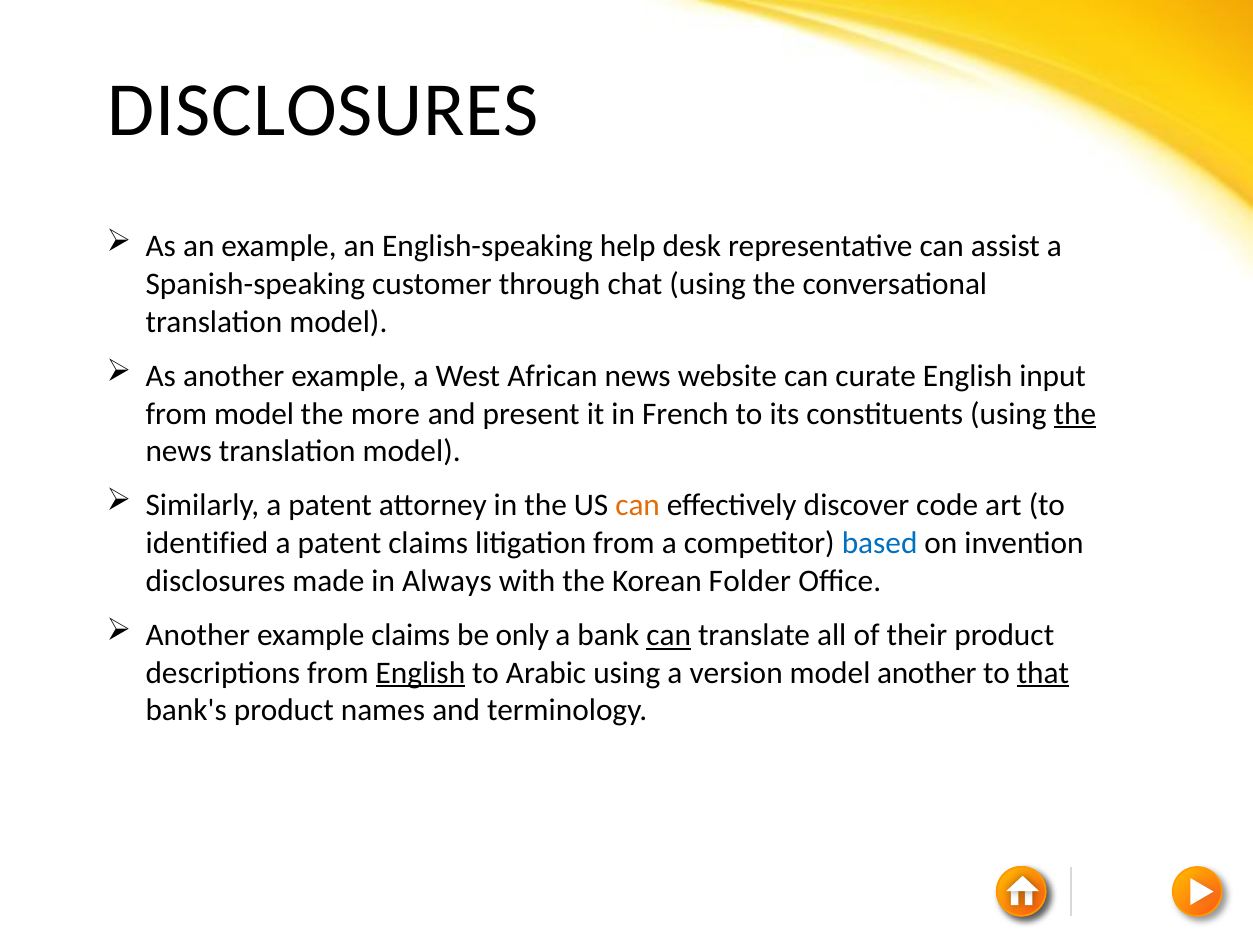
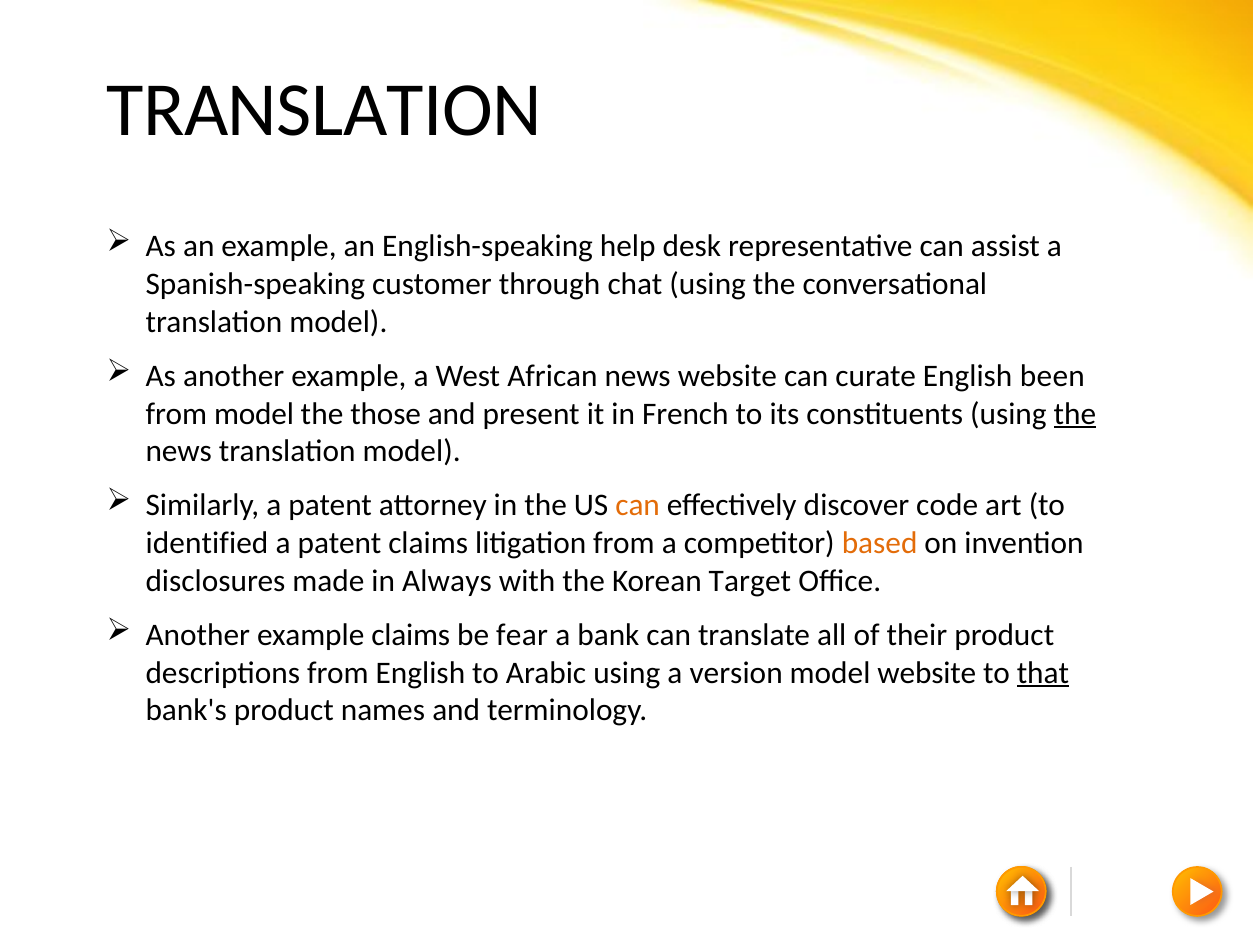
DISCLOSURES at (323, 110): DISCLOSURES -> TRANSLATION
input: input -> been
more: more -> those
based colour: blue -> orange
Folder: Folder -> Target
only: only -> fear
can at (669, 635) underline: present -> none
English at (420, 673) underline: present -> none
model another: another -> website
